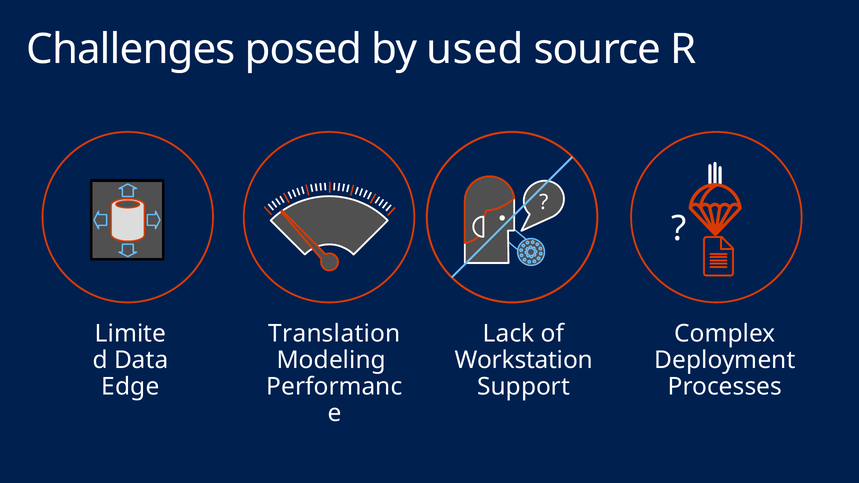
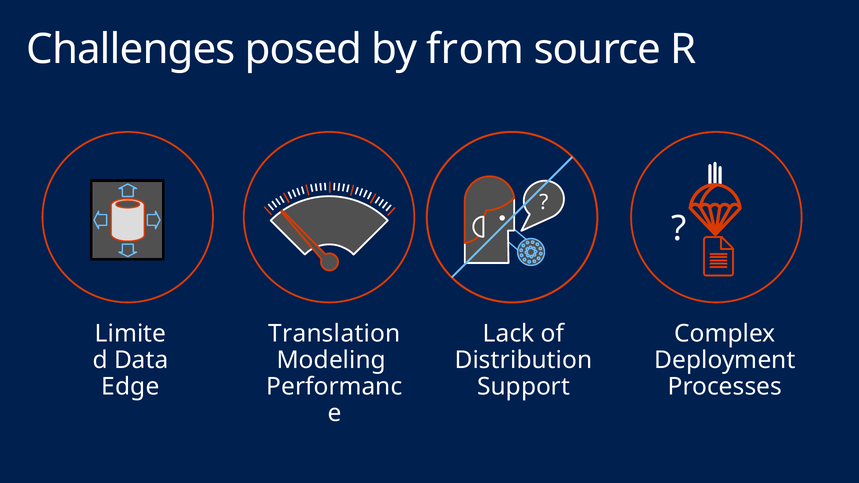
used: used -> from
Workstation: Workstation -> Distribution
